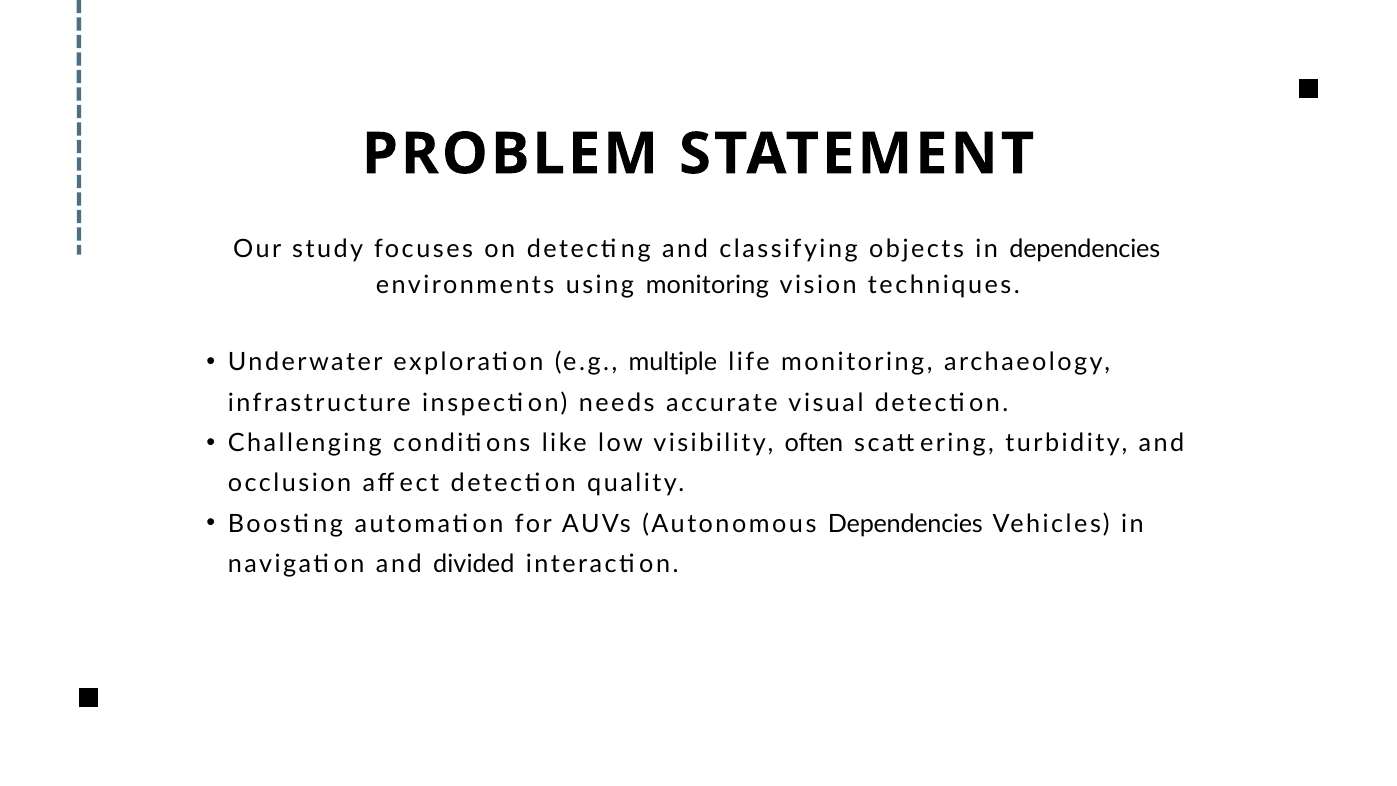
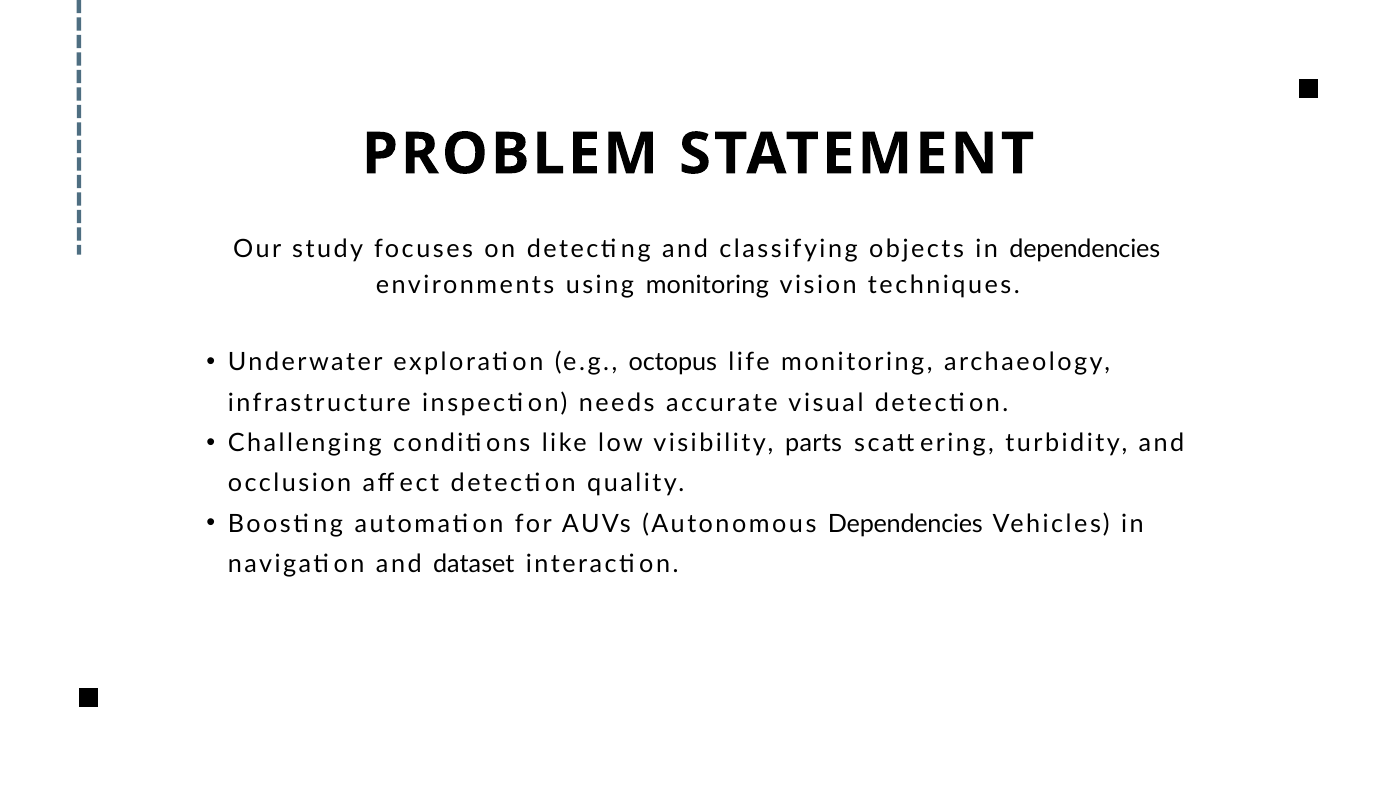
multiple: multiple -> octopus
often: often -> parts
divided: divided -> dataset
